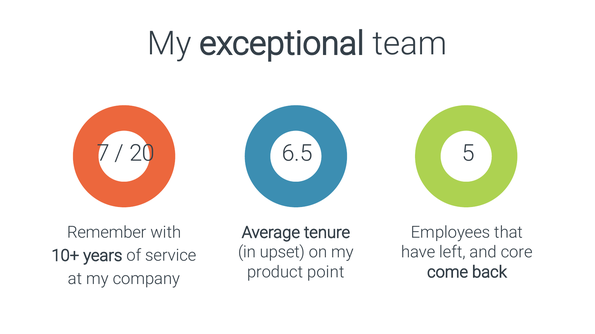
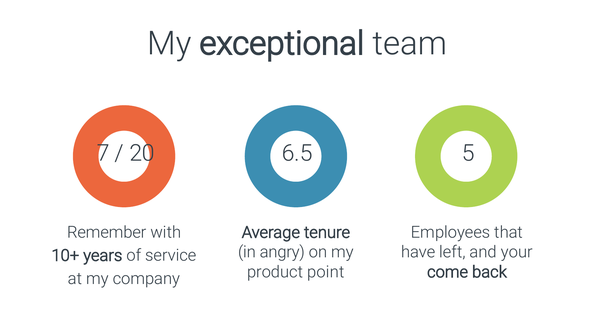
upset: upset -> angry
core: core -> your
